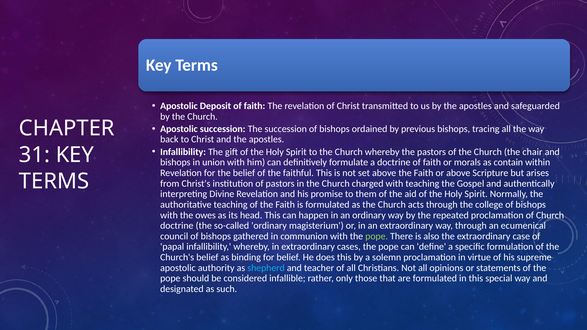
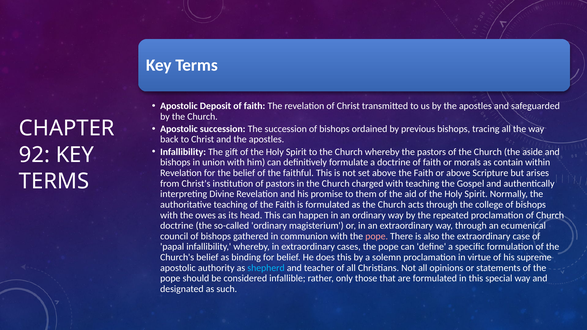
chair: chair -> aside
31: 31 -> 92
pope at (377, 236) colour: light green -> pink
